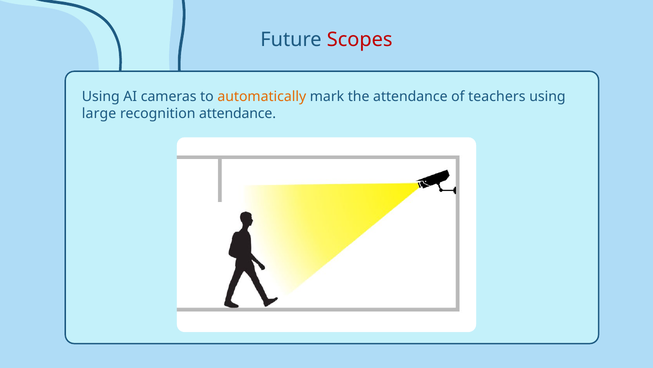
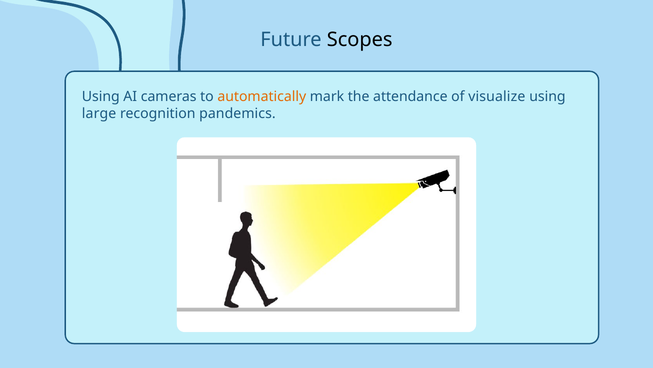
Scopes colour: red -> black
teachers: teachers -> visualize
recognition attendance: attendance -> pandemics
